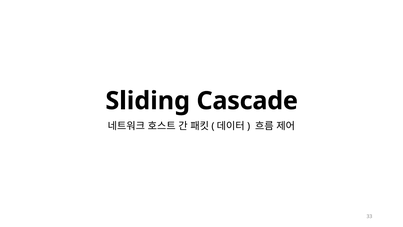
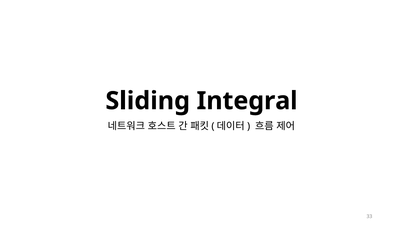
Cascade: Cascade -> Integral
